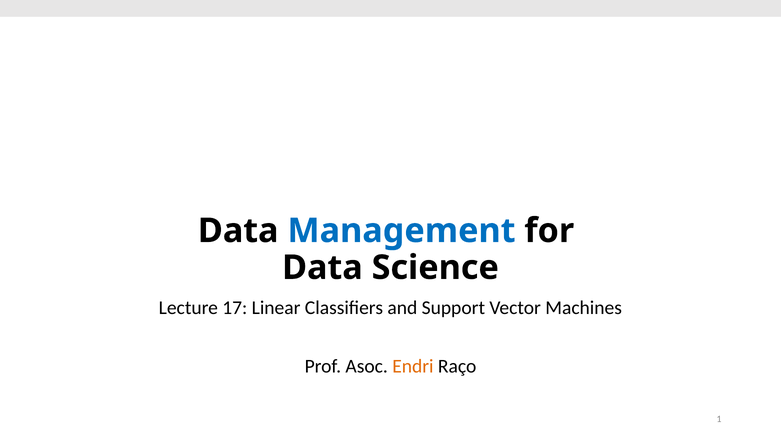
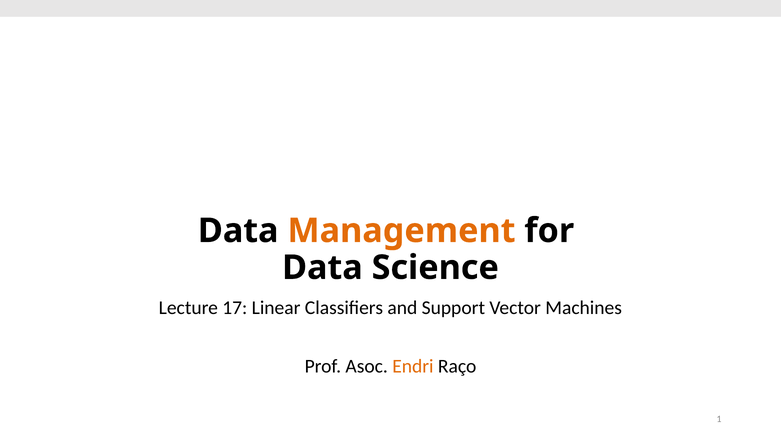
Management colour: blue -> orange
